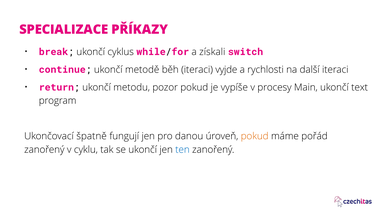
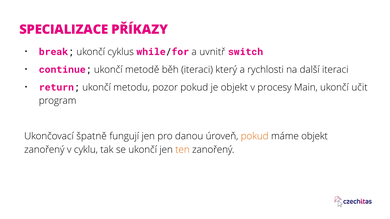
získali: získali -> uvnitř
vyjde: vyjde -> který
je vypíše: vypíše -> objekt
text: text -> učit
máme pořád: pořád -> objekt
ten colour: blue -> orange
